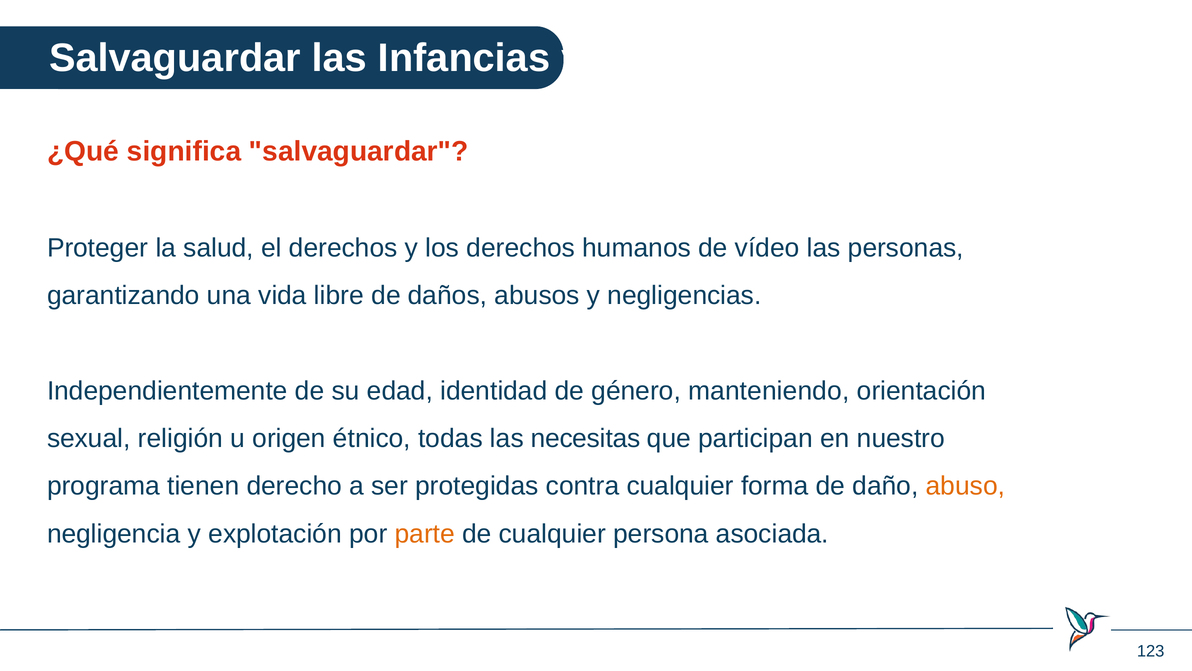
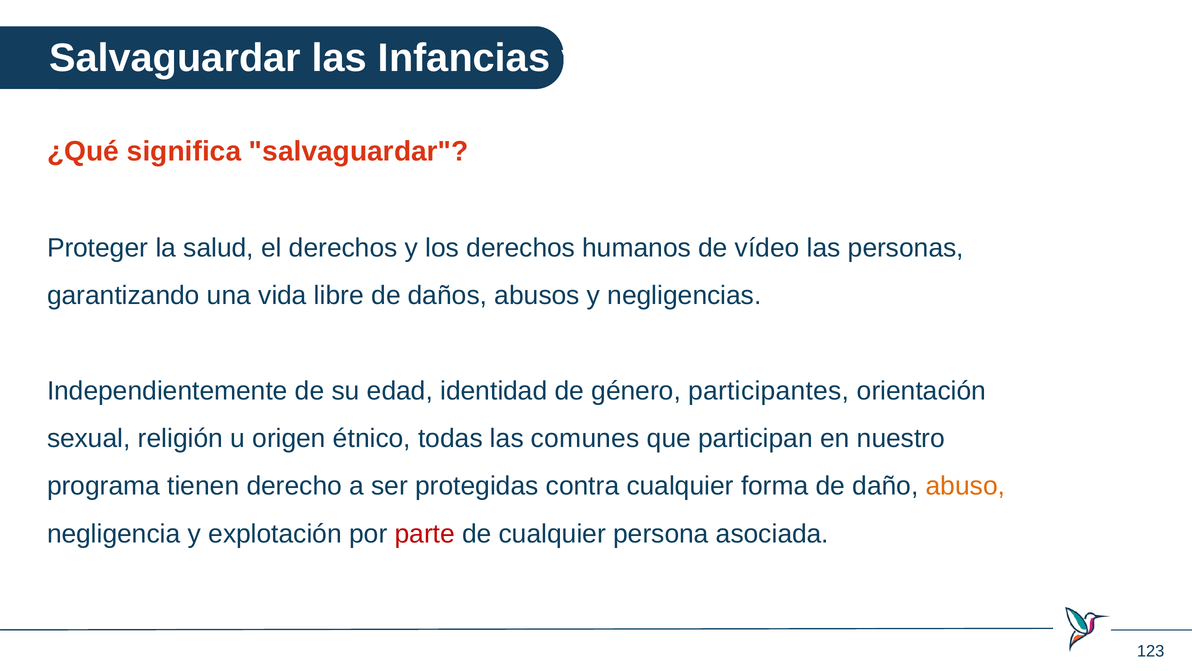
manteniendo: manteniendo -> participantes
necesitas: necesitas -> comunes
parte colour: orange -> red
